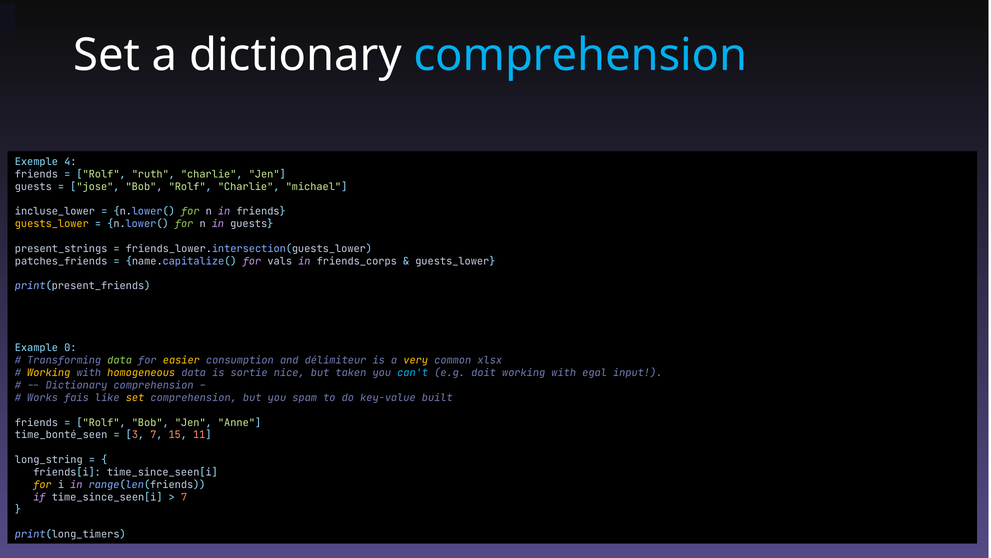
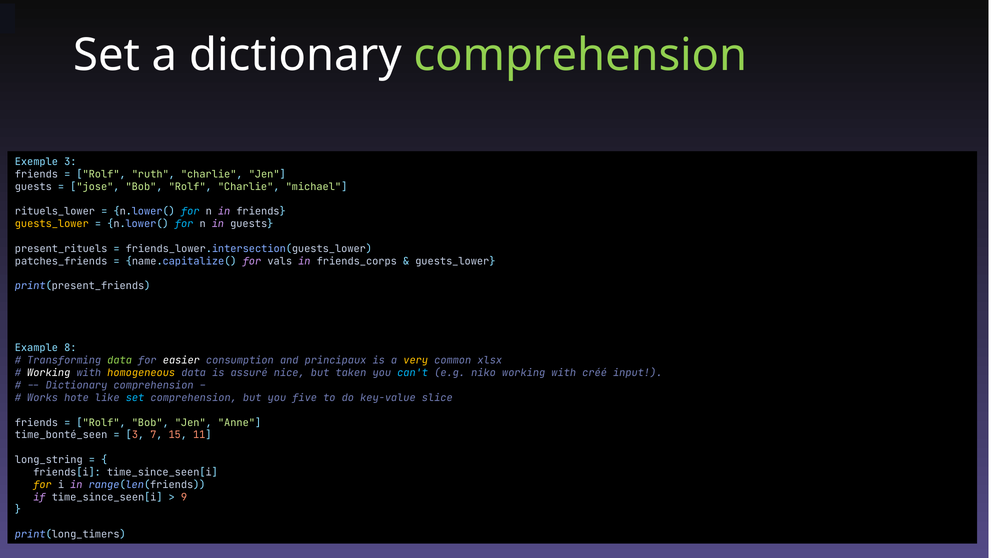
comprehension at (580, 55) colour: light blue -> light green
Exemple 4: 4 -> 3
incluse_lower: incluse_lower -> rituels_lower
for at (190, 211) colour: light green -> light blue
for at (184, 224) colour: light green -> light blue
present_strings: present_strings -> present_rituels
0: 0 -> 8
easier colour: yellow -> white
délimiteur: délimiteur -> principaux
Working at (49, 373) colour: yellow -> white
sortie: sortie -> assuré
doit: doit -> niko
egal: egal -> créé
fais: fais -> hote
set at (135, 397) colour: yellow -> light blue
spam: spam -> five
built: built -> slice
7 at (184, 497): 7 -> 9
